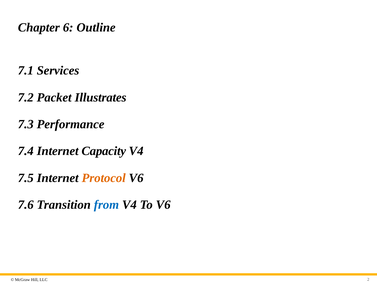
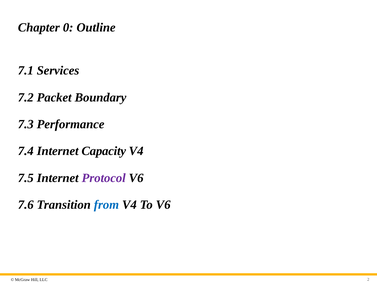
6: 6 -> 0
Illustrates: Illustrates -> Boundary
Protocol colour: orange -> purple
